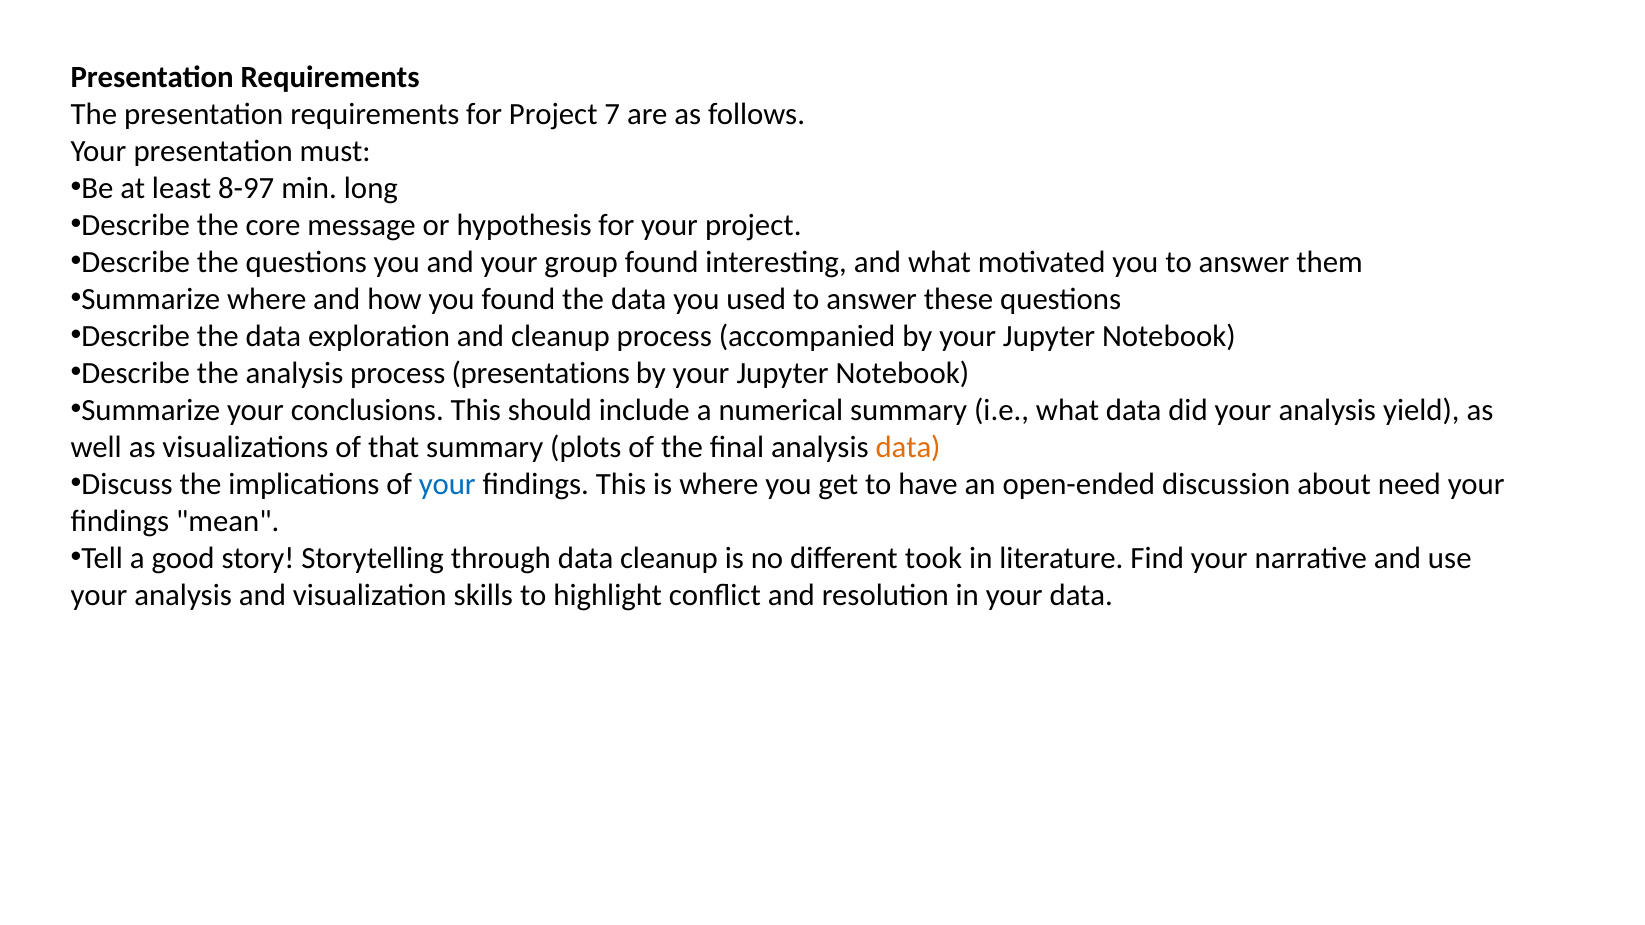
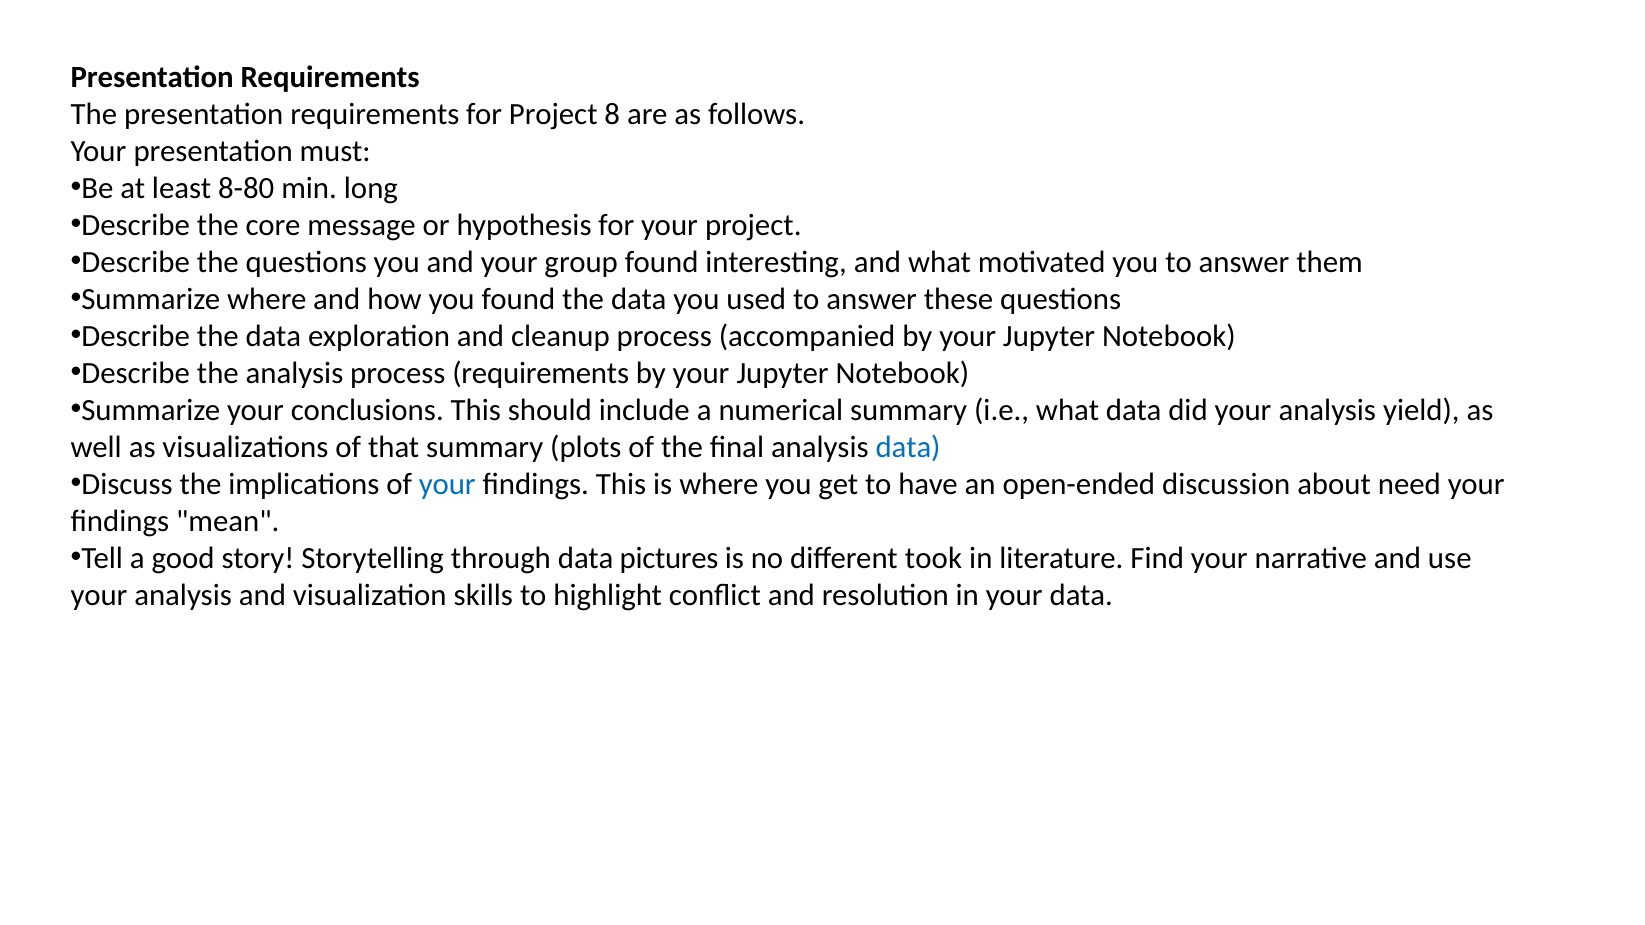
7: 7 -> 8
8-97: 8-97 -> 8-80
process presentations: presentations -> requirements
data at (908, 447) colour: orange -> blue
data cleanup: cleanup -> pictures
